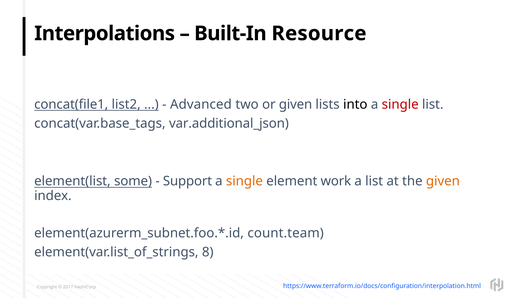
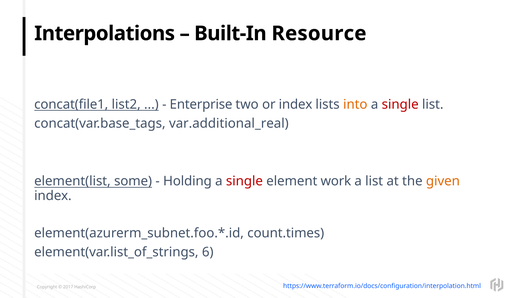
Advanced: Advanced -> Enterprise
or given: given -> index
into colour: black -> orange
var.additional_json: var.additional_json -> var.additional_real
Support: Support -> Holding
single at (244, 181) colour: orange -> red
count.team: count.team -> count.times
8: 8 -> 6
